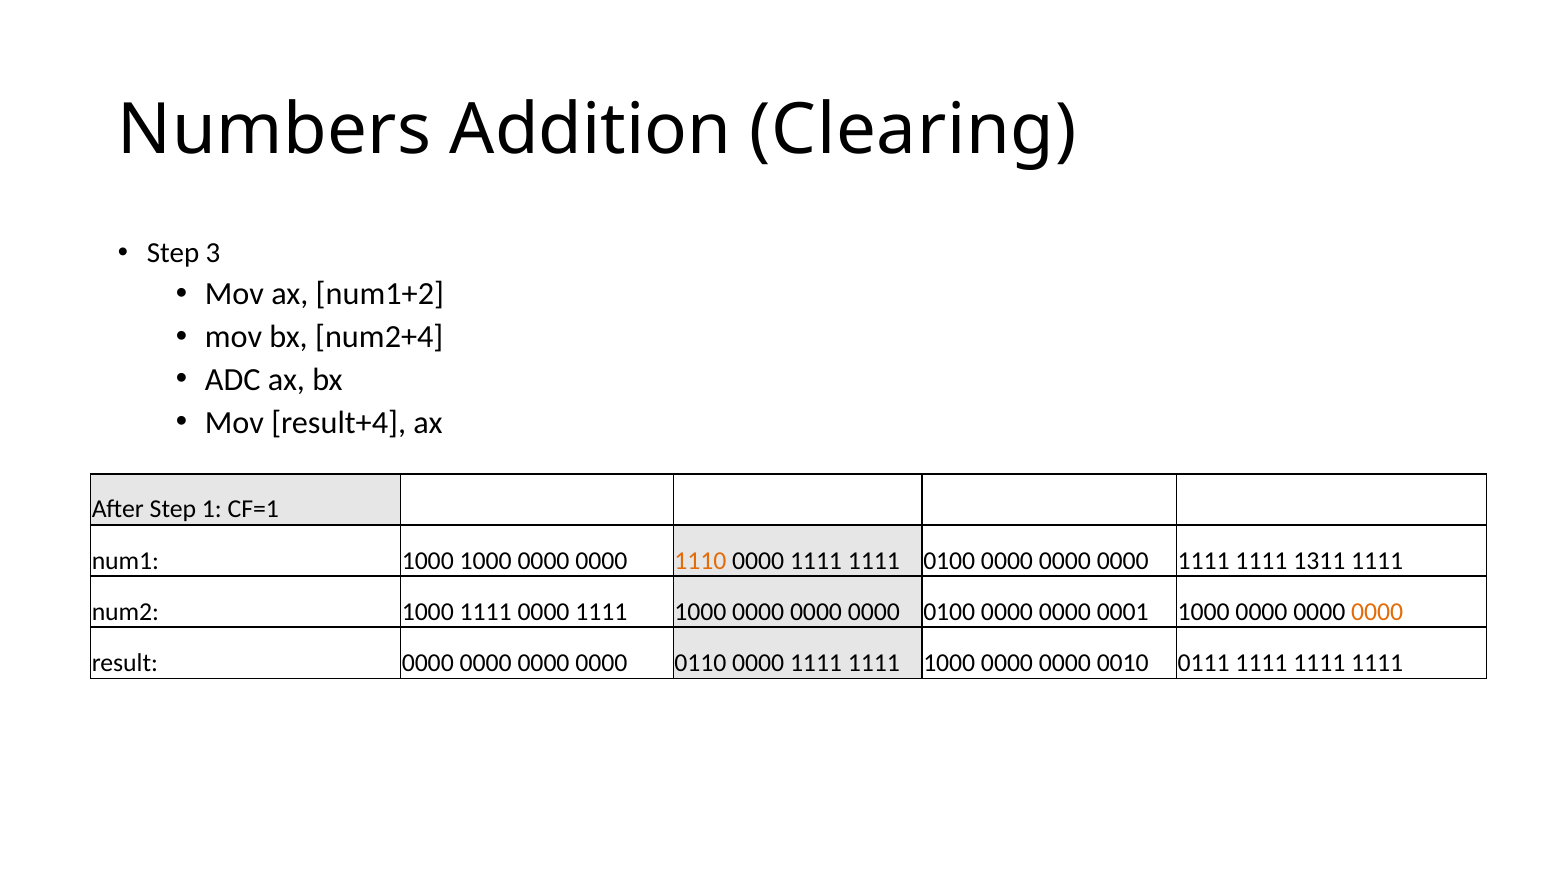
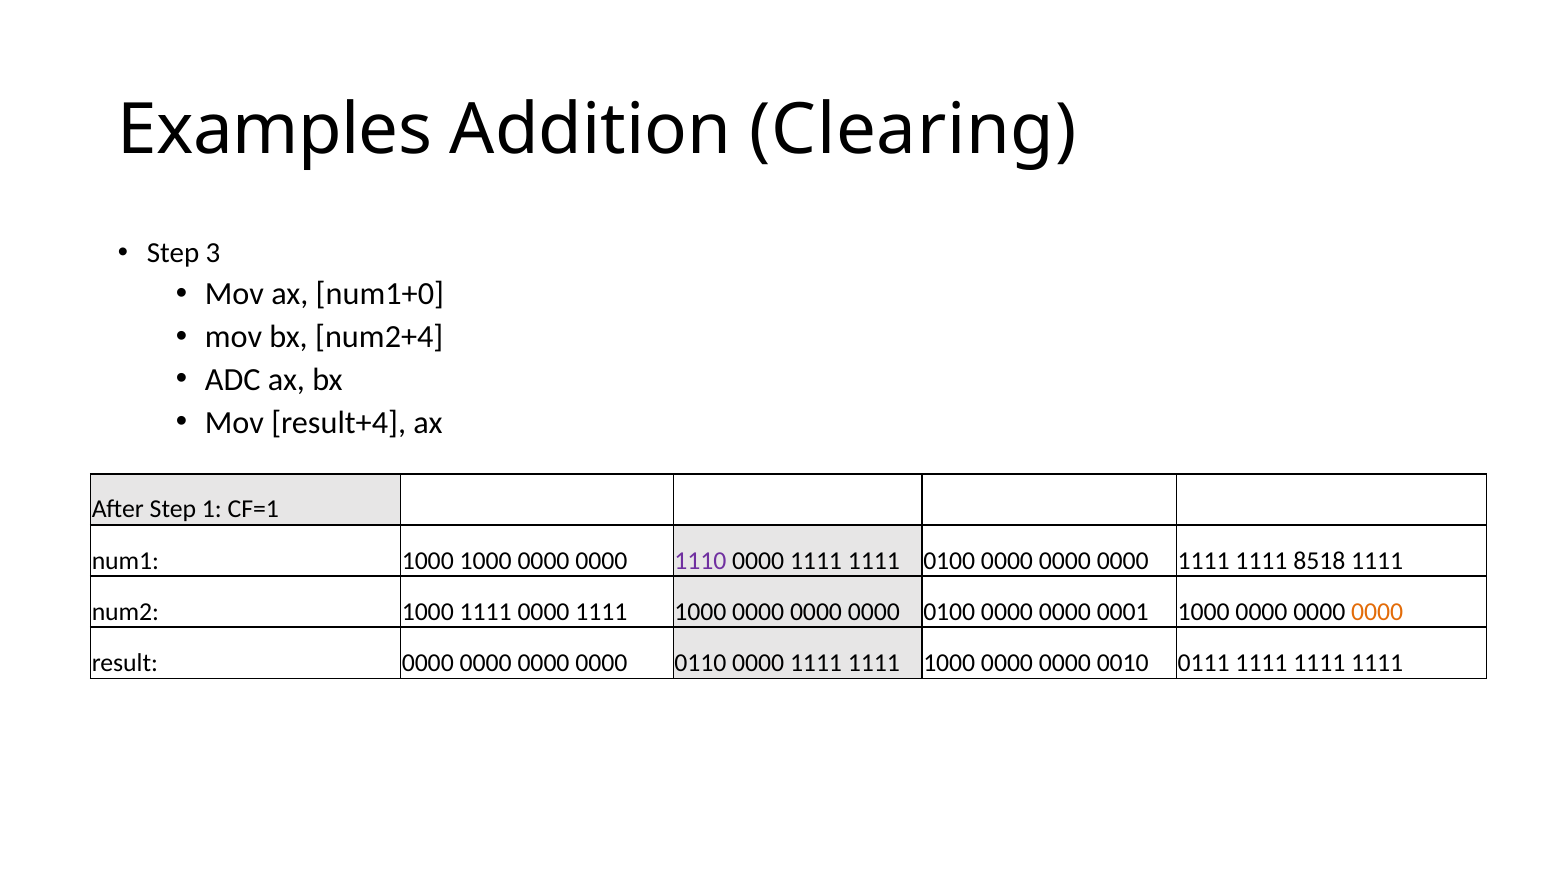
Numbers: Numbers -> Examples
num1+2: num1+2 -> num1+0
1110 colour: orange -> purple
1311: 1311 -> 8518
